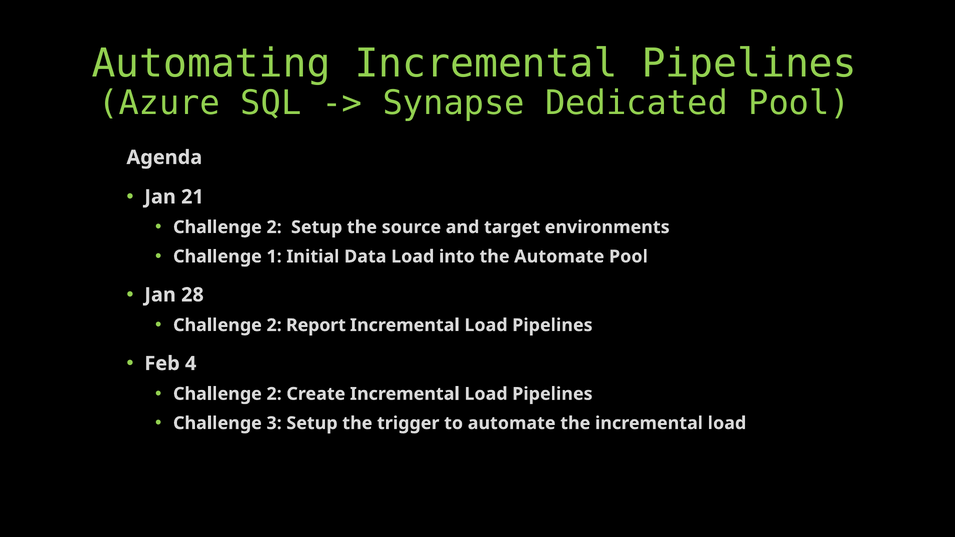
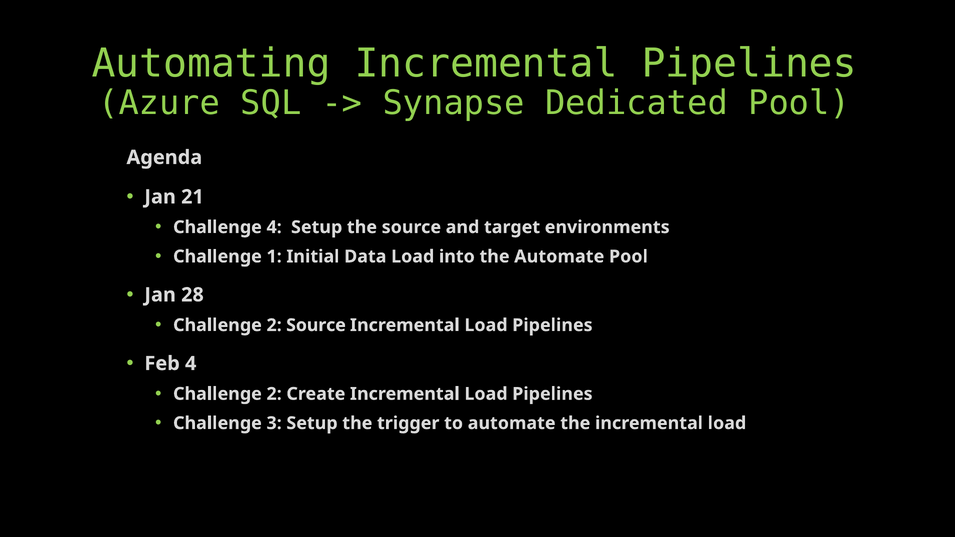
2 at (274, 227): 2 -> 4
2 Report: Report -> Source
